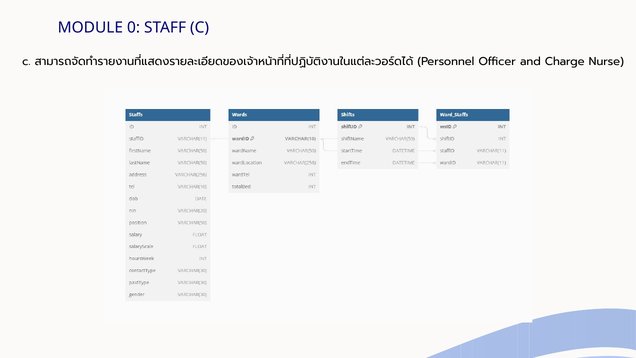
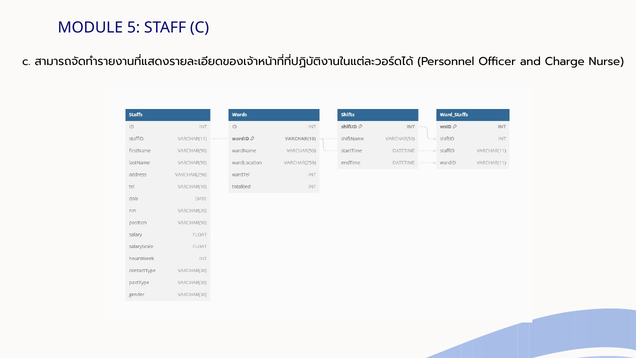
0: 0 -> 5
